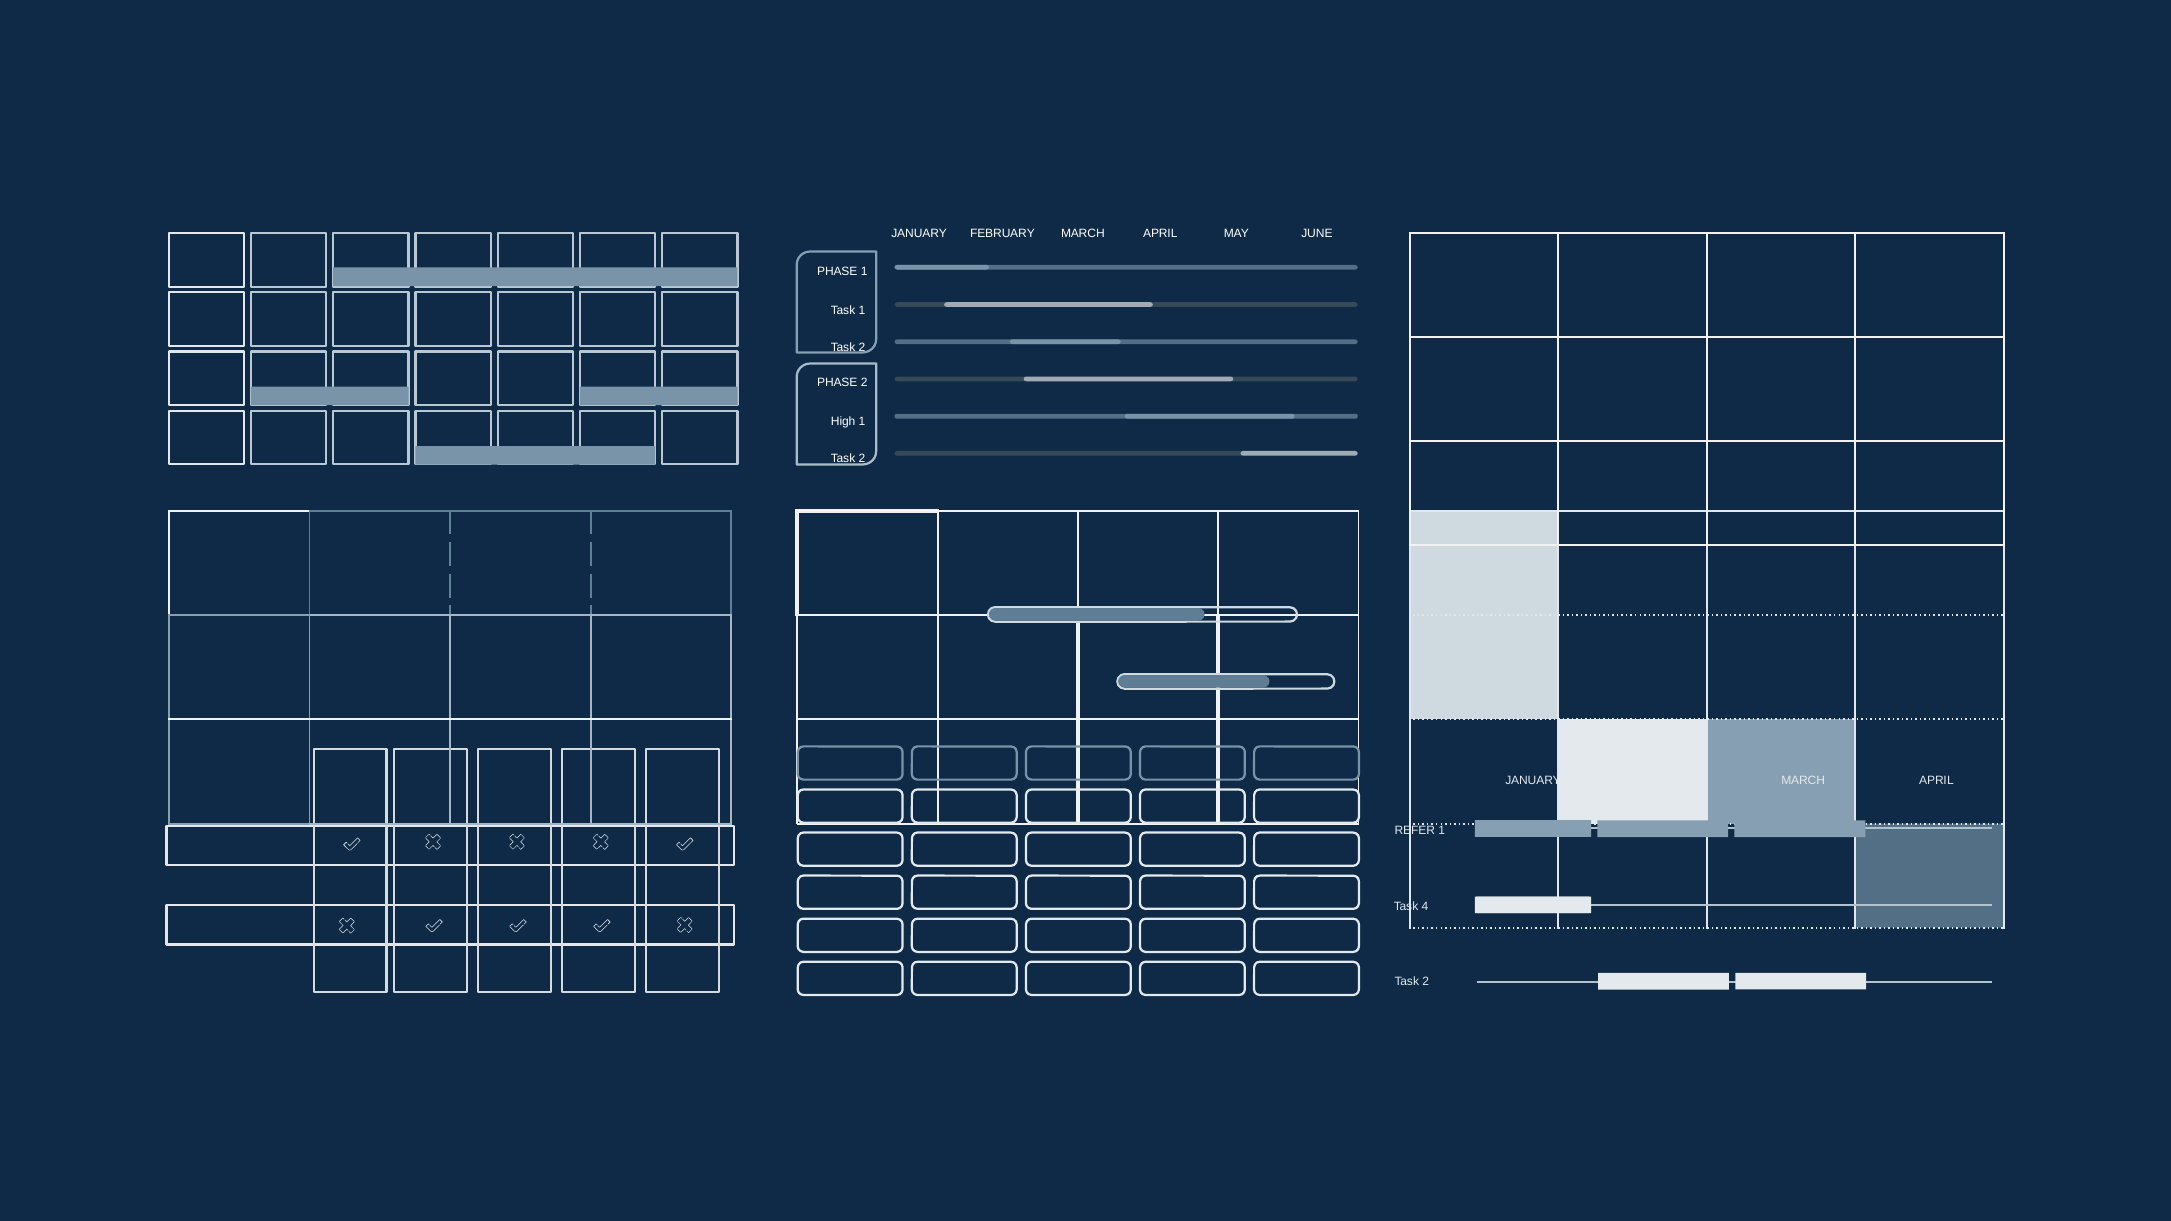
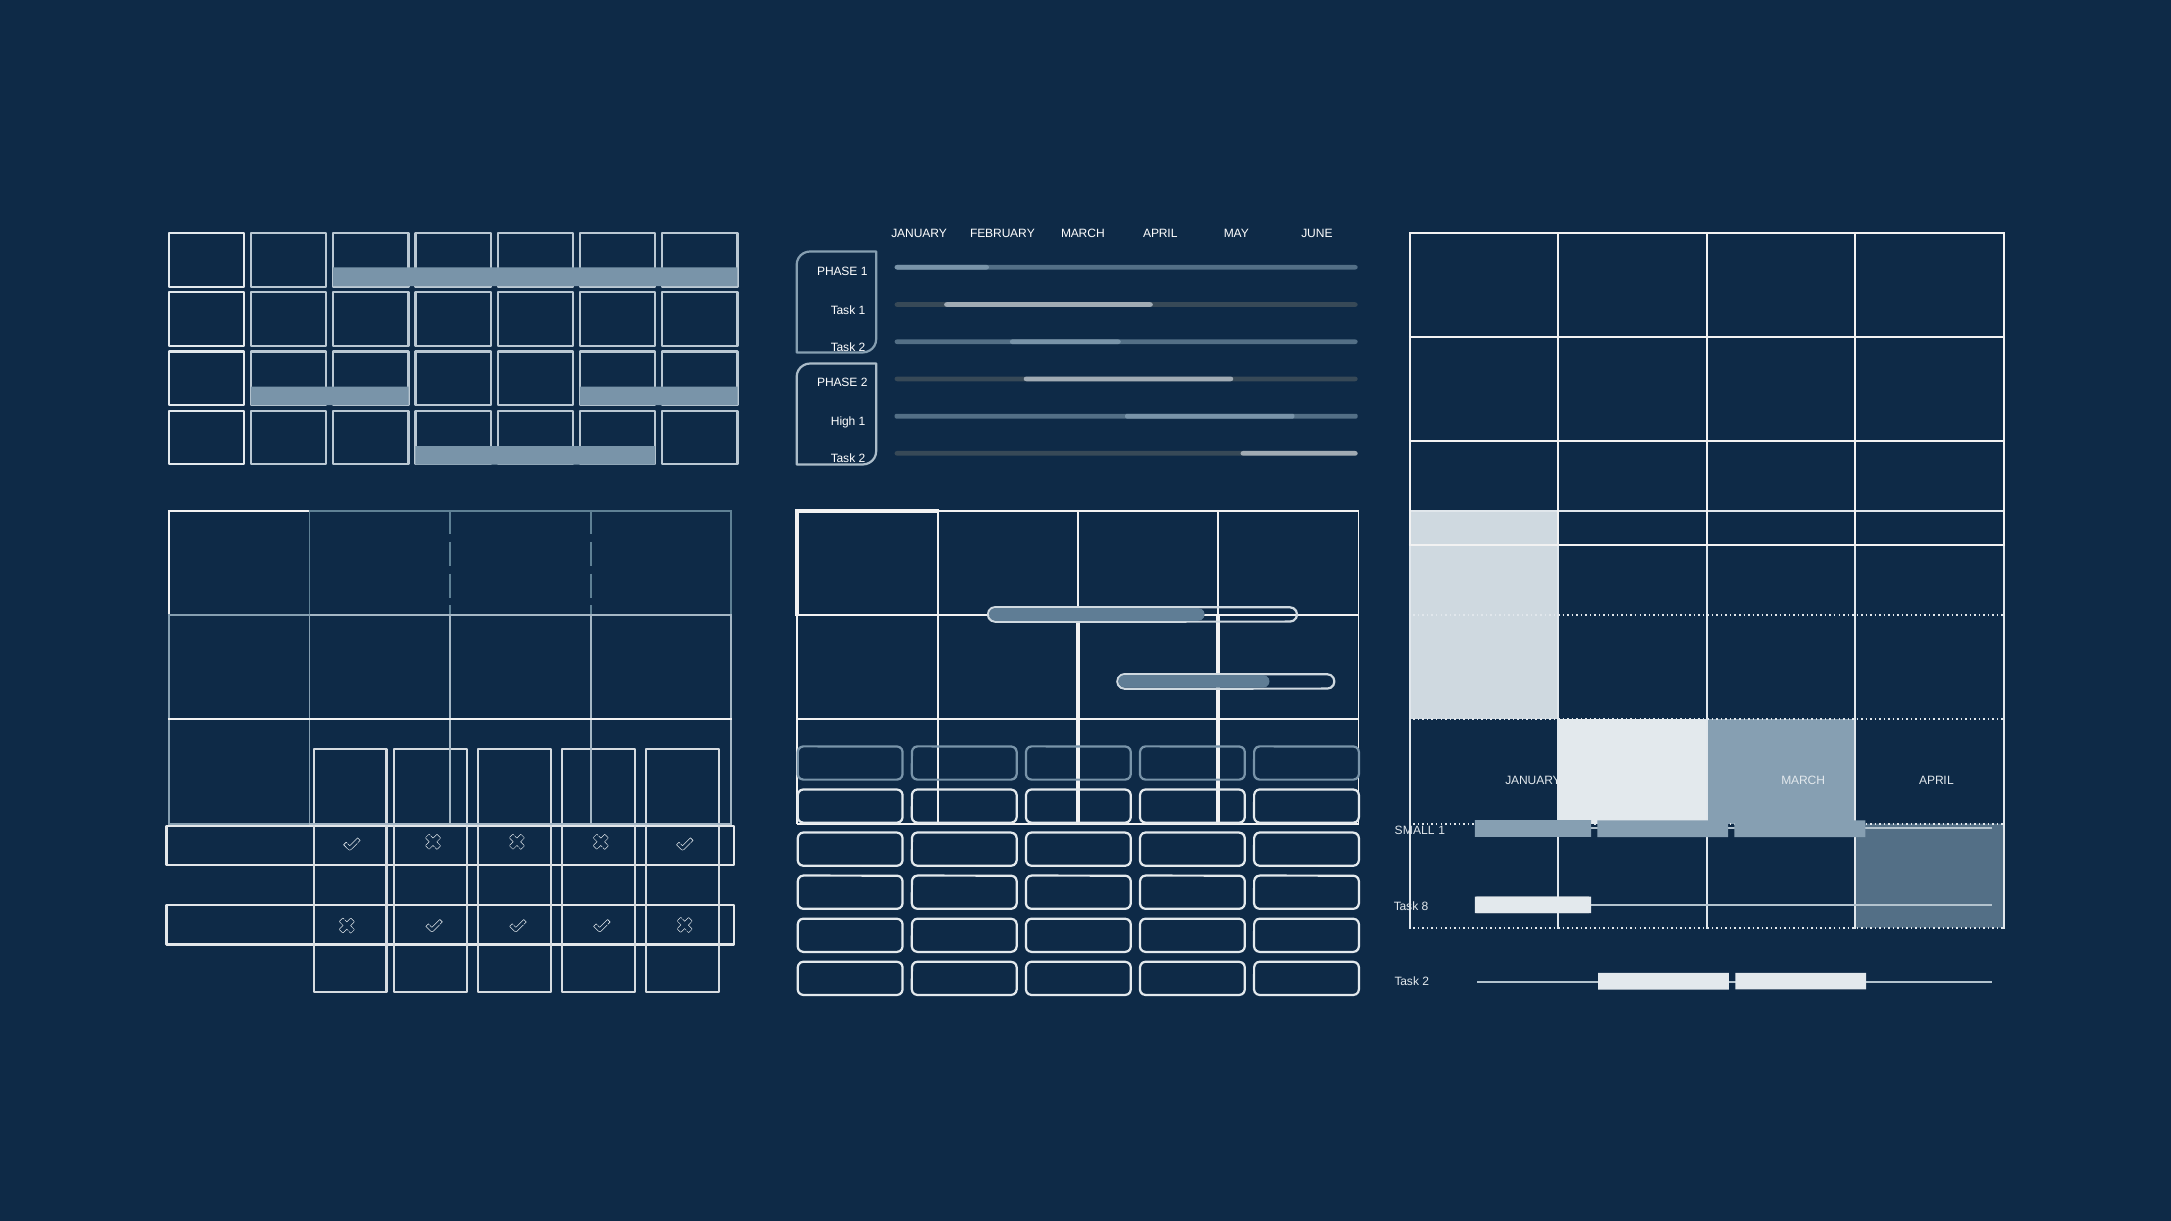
REFER: REFER -> SMALL
4: 4 -> 8
